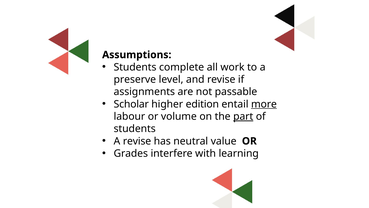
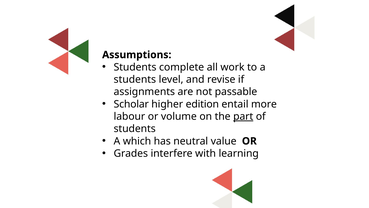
preserve at (135, 79): preserve -> students
more underline: present -> none
A revise: revise -> which
